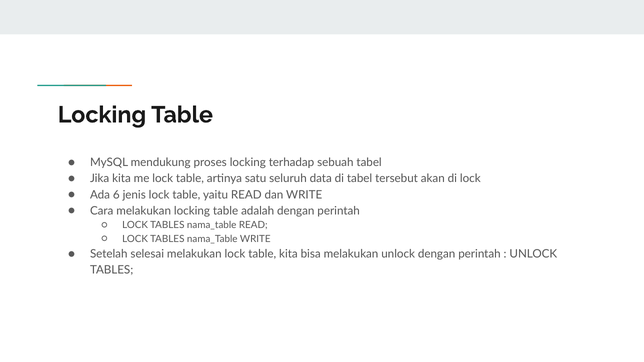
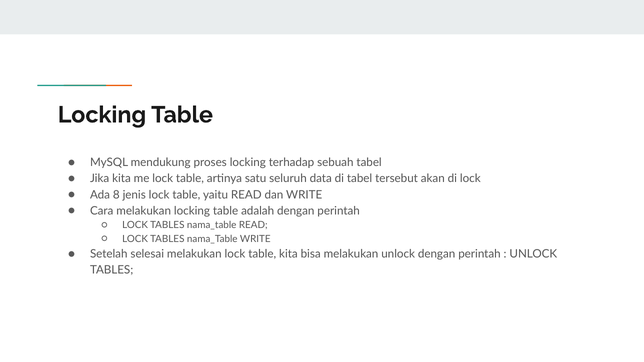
6: 6 -> 8
